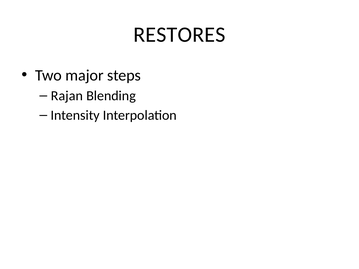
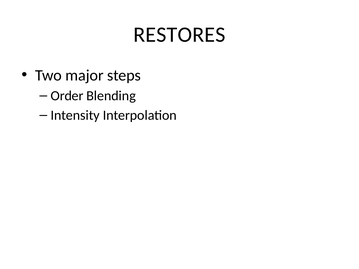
Rajan: Rajan -> Order
